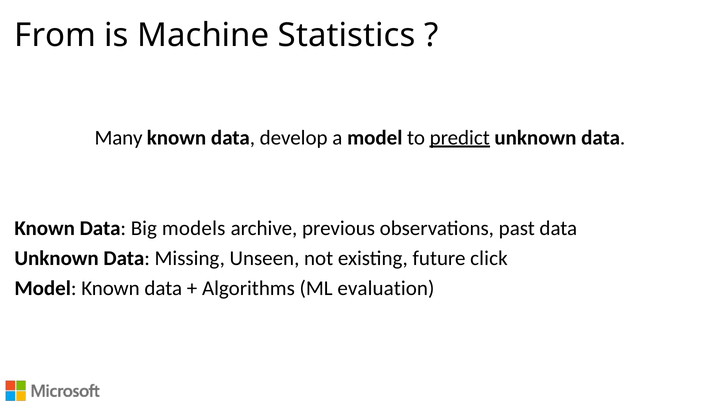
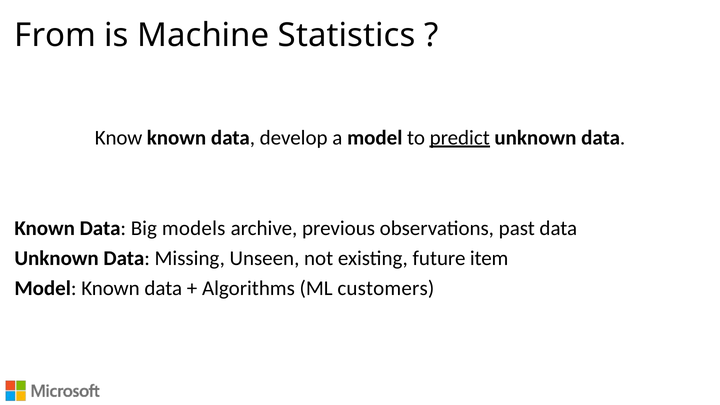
Many: Many -> Know
click: click -> item
evaluation: evaluation -> customers
